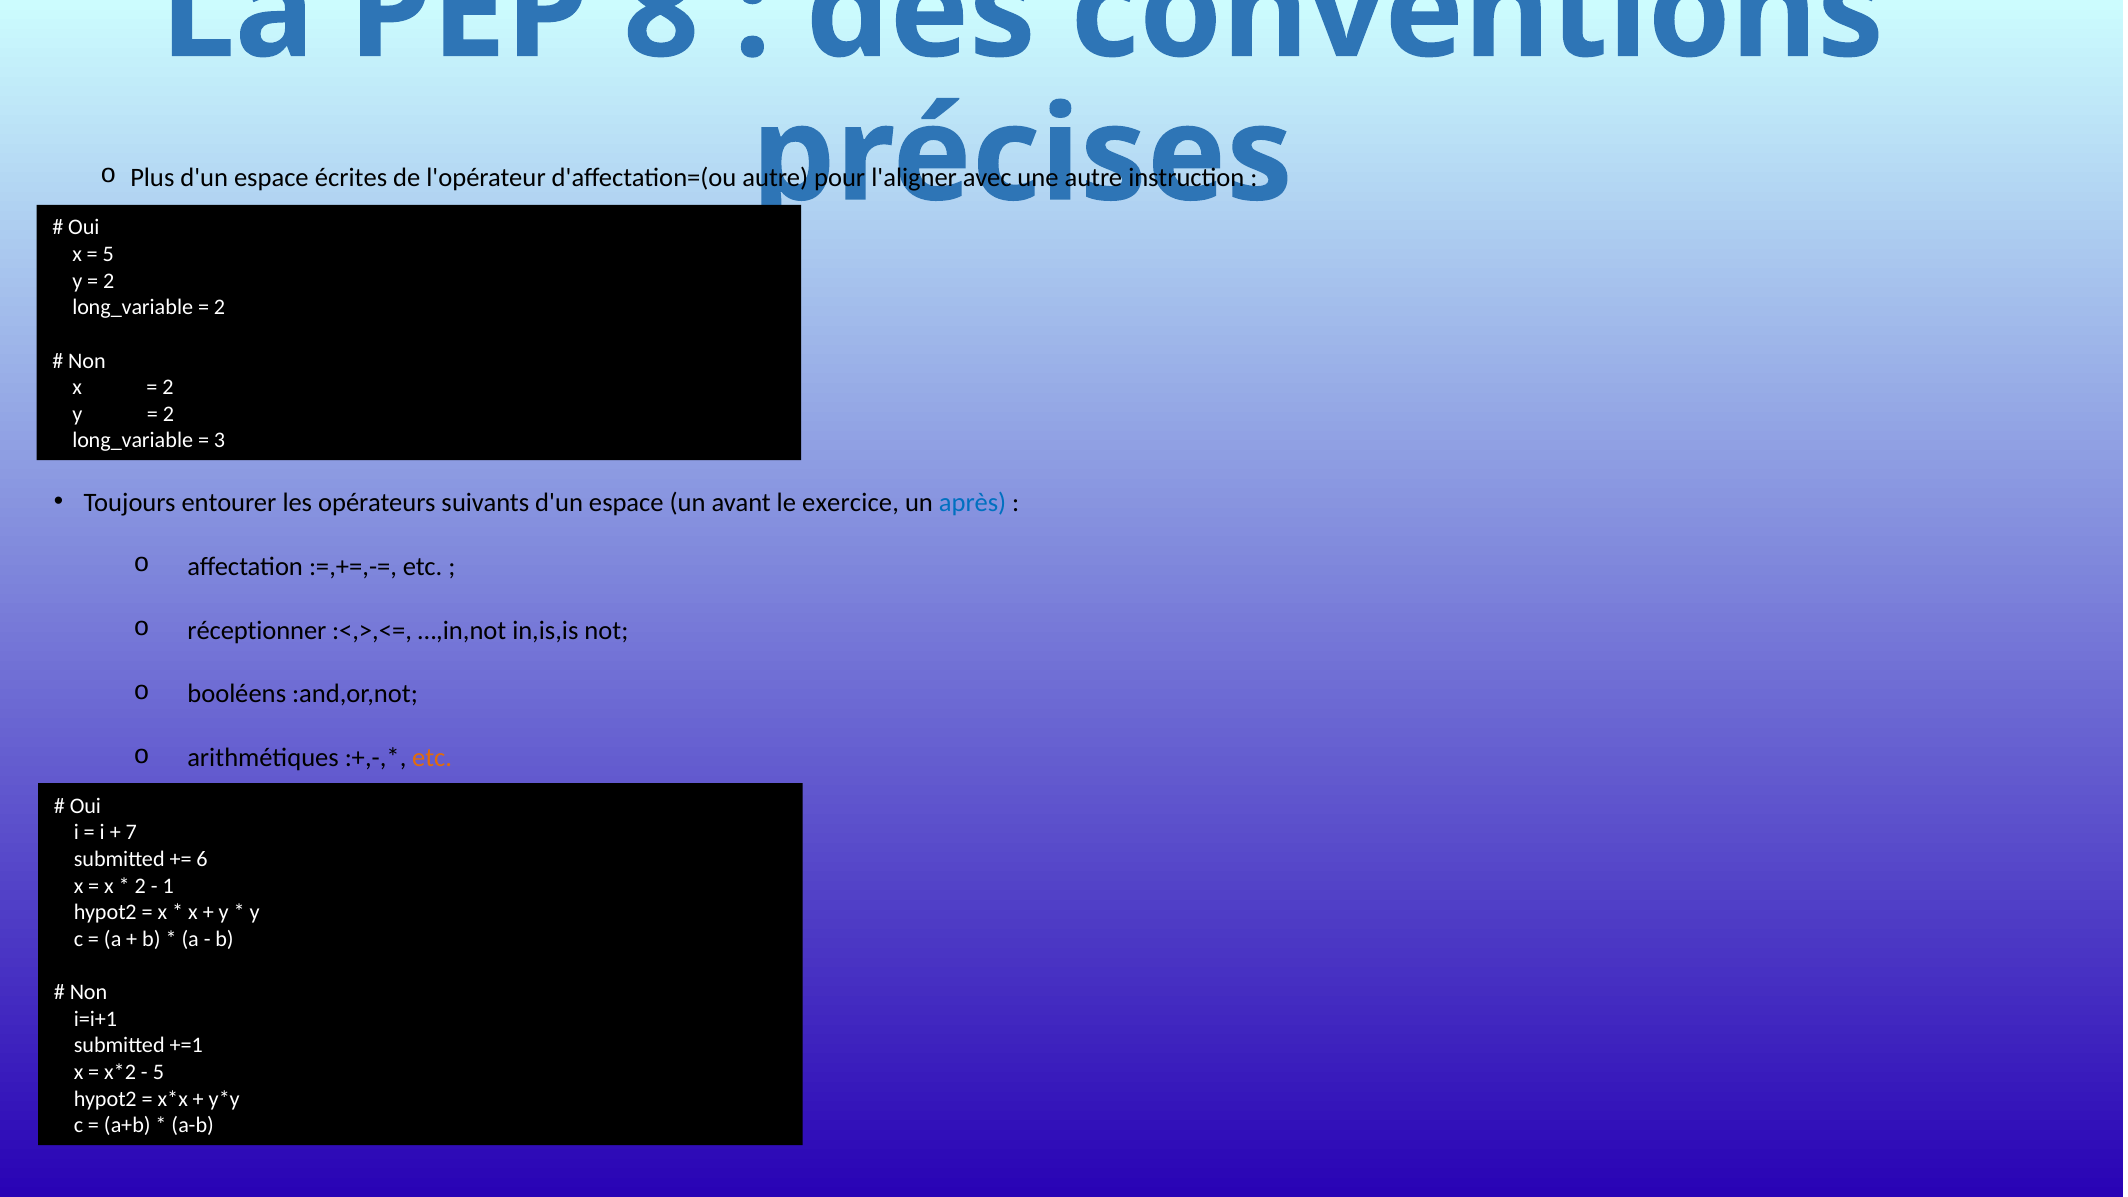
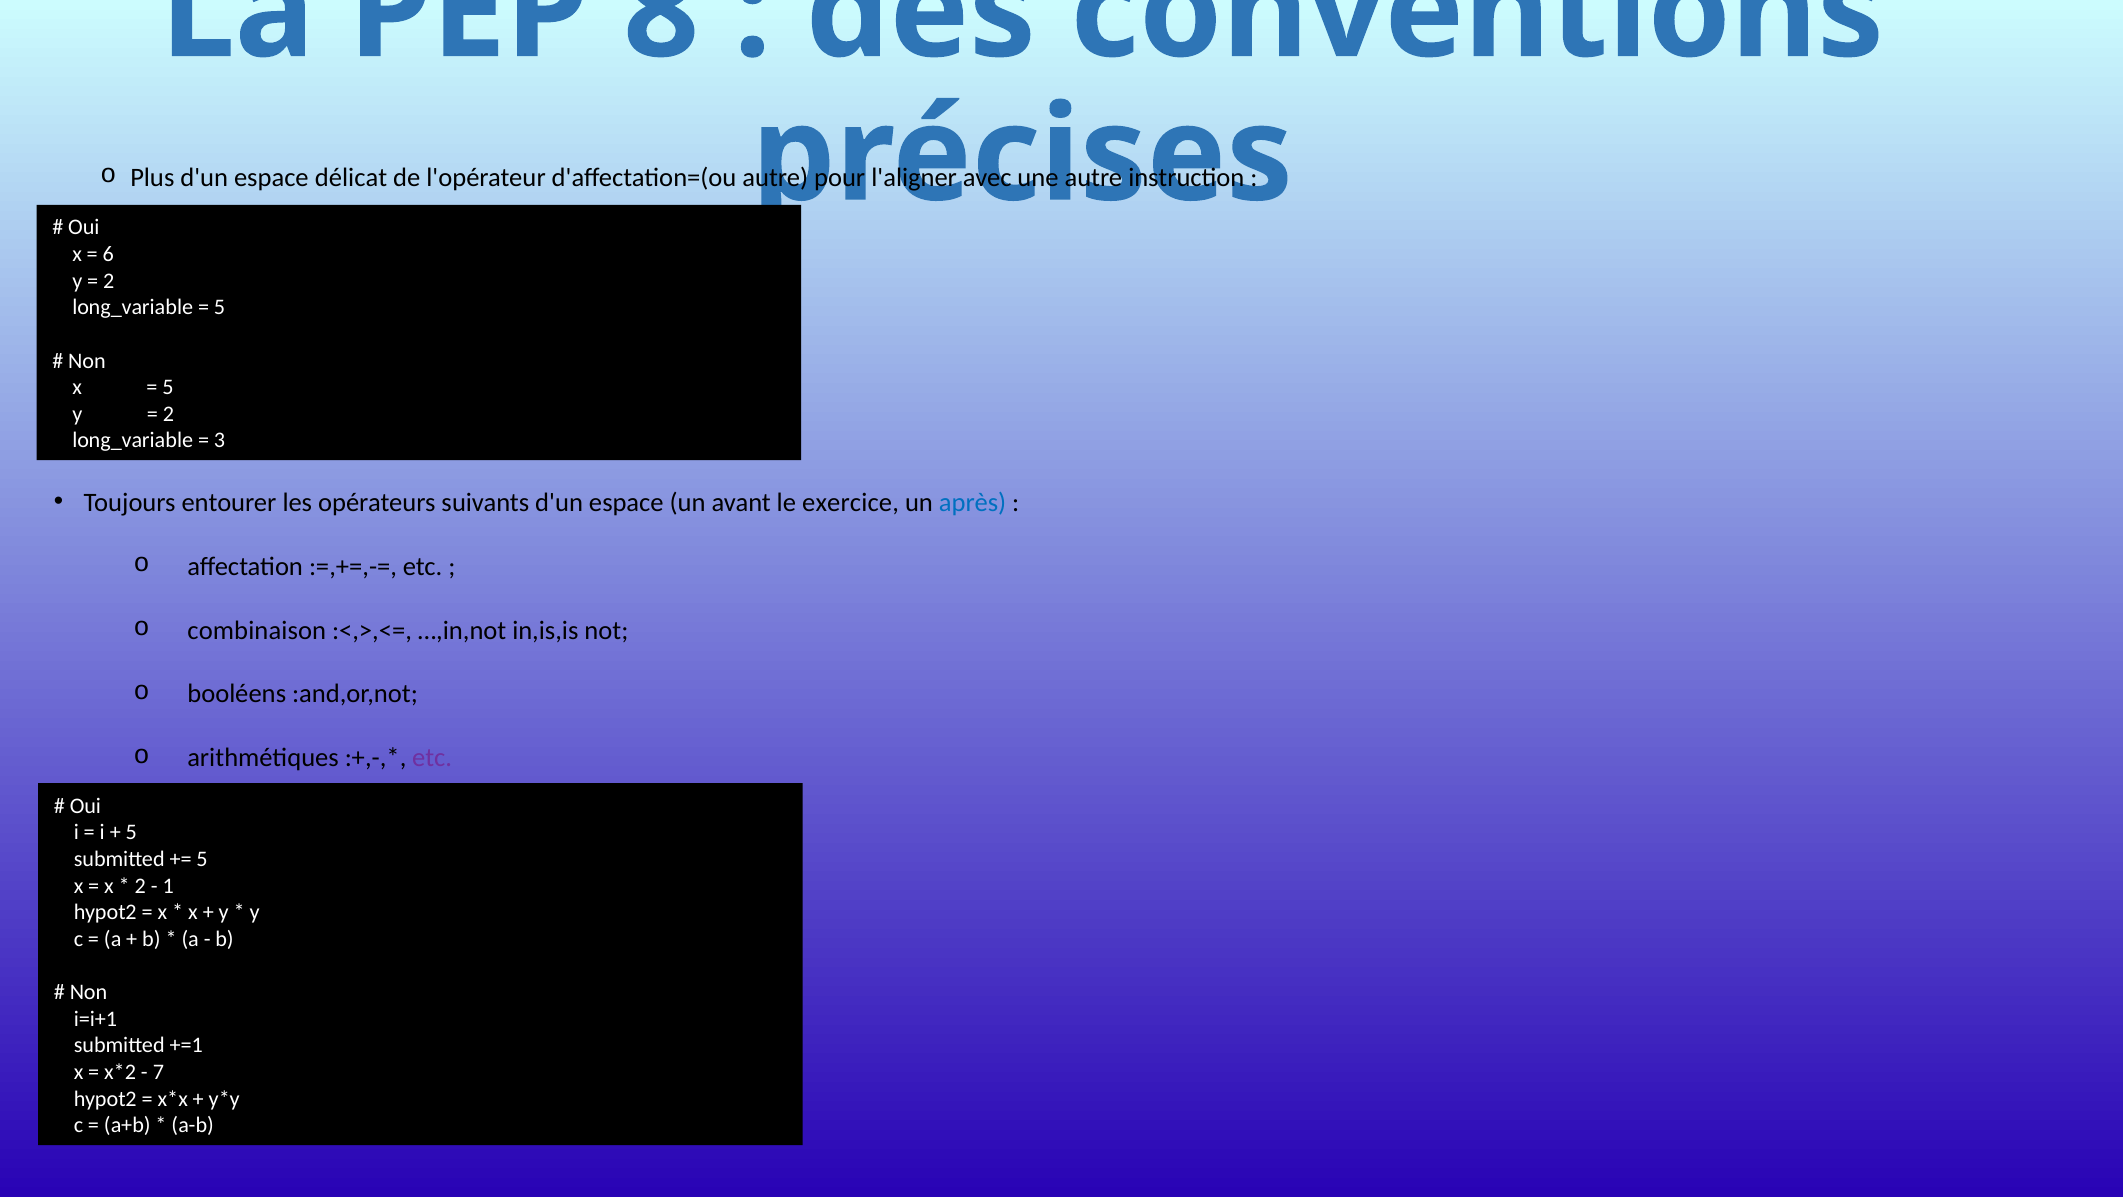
écrites: écrites -> délicat
5 at (108, 254): 5 -> 6
2 at (220, 307): 2 -> 5
2 at (168, 387): 2 -> 5
réceptionner: réceptionner -> combinaison
etc at (432, 758) colour: orange -> purple
7 at (131, 832): 7 -> 5
6 at (202, 859): 6 -> 5
5 at (158, 1072): 5 -> 7
